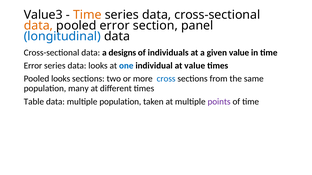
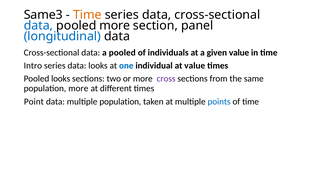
Value3: Value3 -> Same3
data at (38, 26) colour: orange -> blue
pooled error: error -> more
a designs: designs -> pooled
Error at (33, 66): Error -> Intro
cross colour: blue -> purple
population many: many -> more
Table: Table -> Point
points colour: purple -> blue
